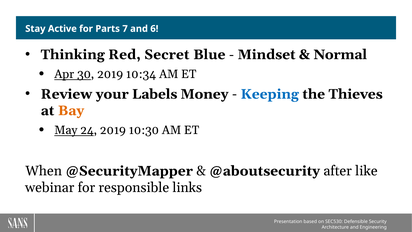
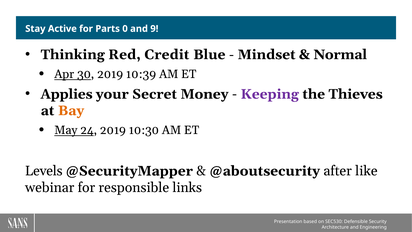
7: 7 -> 0
6: 6 -> 9
Secret: Secret -> Credit
10:34: 10:34 -> 10:39
Review: Review -> Applies
Labels: Labels -> Secret
Keeping colour: blue -> purple
When: When -> Levels
